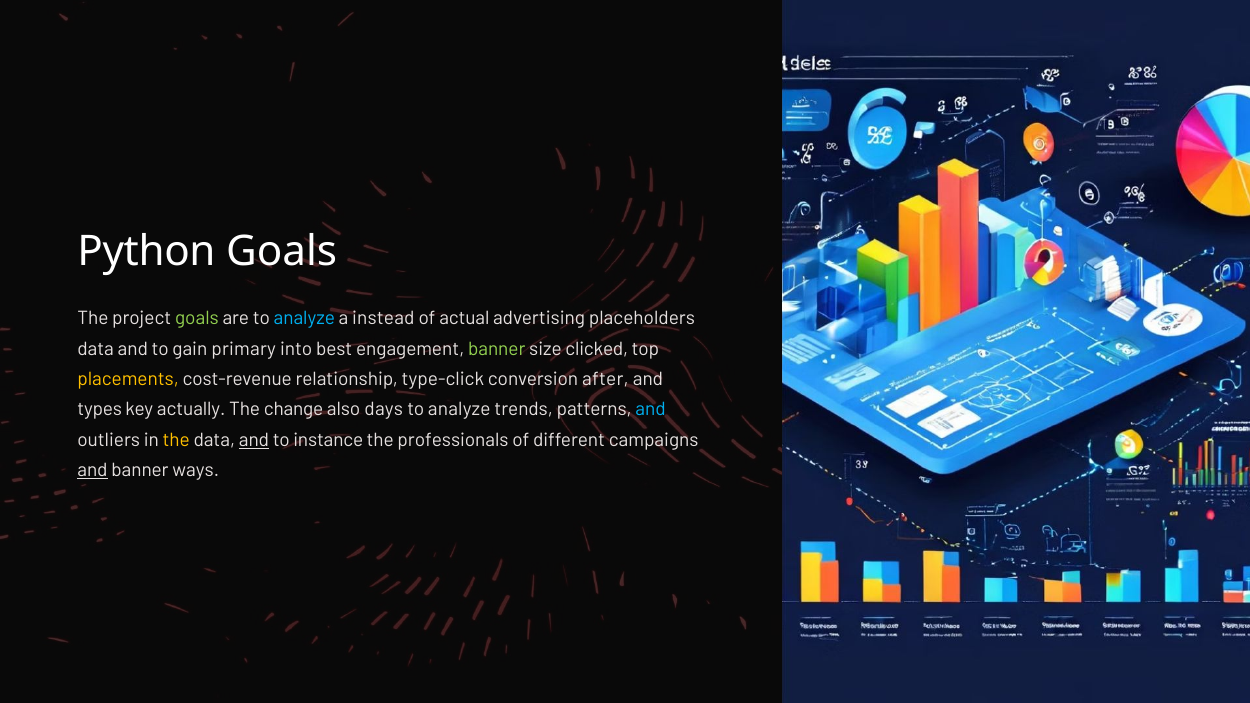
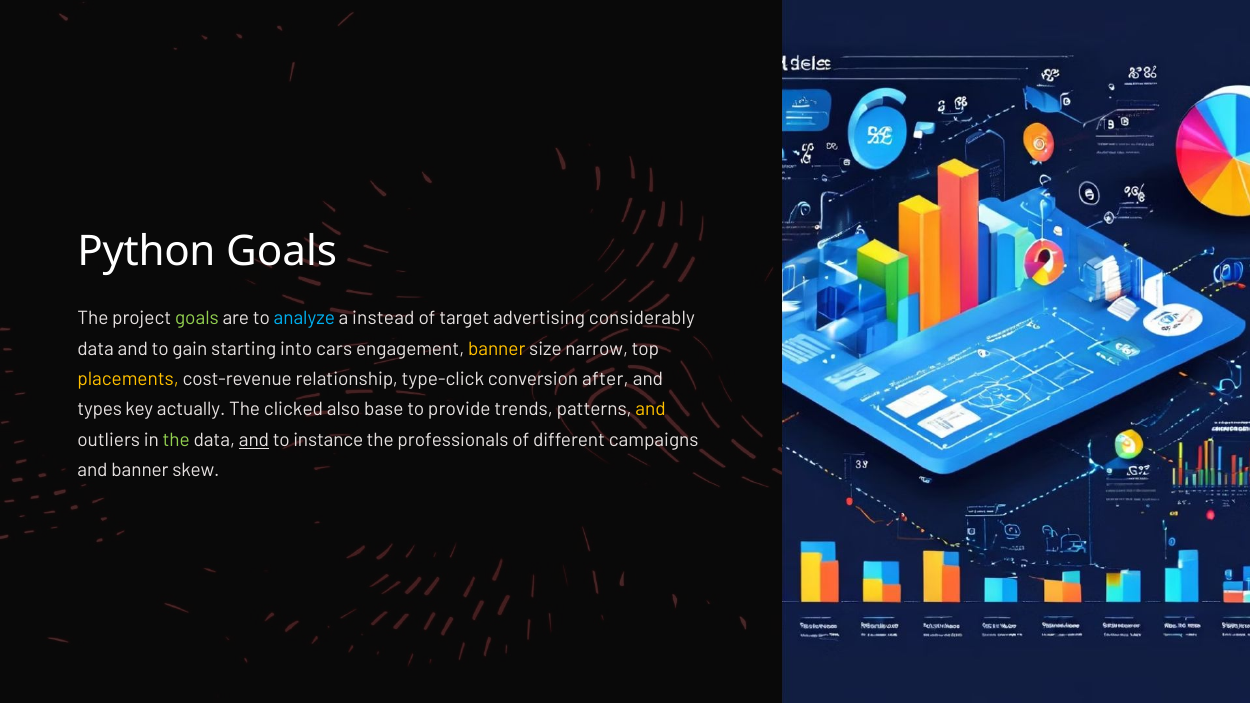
actual: actual -> target
placeholders: placeholders -> considerably
primary: primary -> starting
best: best -> cars
banner at (497, 349) colour: light green -> yellow
clicked: clicked -> narrow
change: change -> clicked
days: days -> base
analyze at (459, 410): analyze -> provide
and at (651, 410) colour: light blue -> yellow
the at (176, 440) colour: yellow -> light green
and at (93, 470) underline: present -> none
ways: ways -> skew
